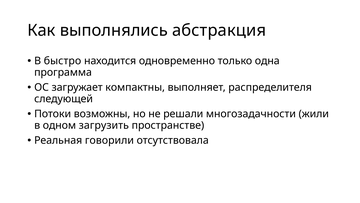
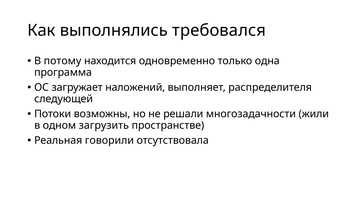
абстракция: абстракция -> требовался
быстро: быстро -> потому
компактны: компактны -> наложений
